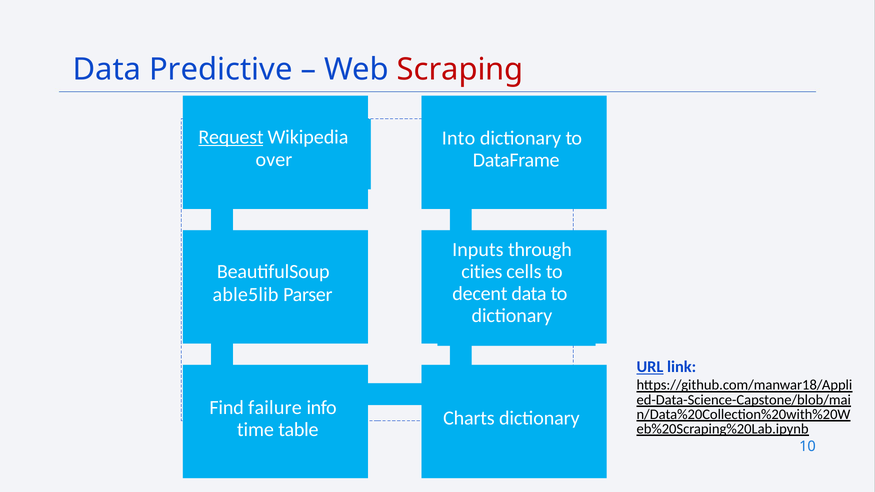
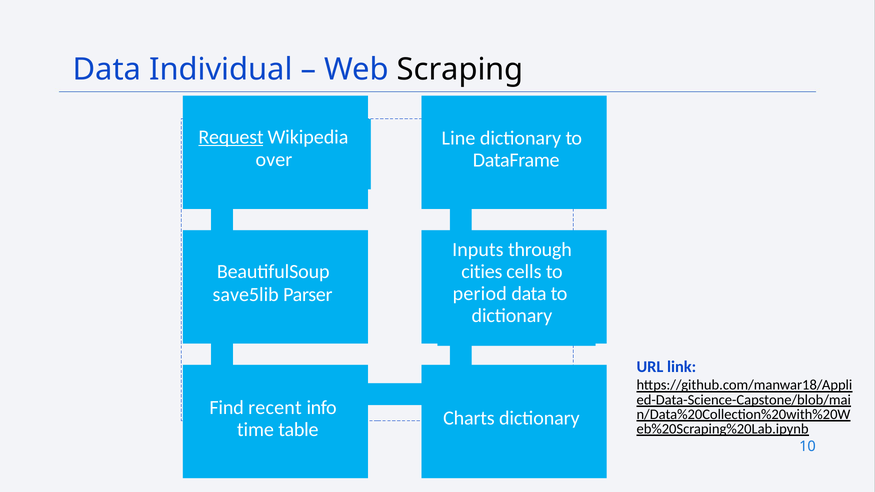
Predictive: Predictive -> Individual
Scraping colour: red -> black
Into: Into -> Line
decent: decent -> period
able5lib: able5lib -> save5lib
URL underline: present -> none
failure: failure -> recent
